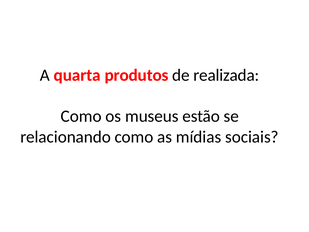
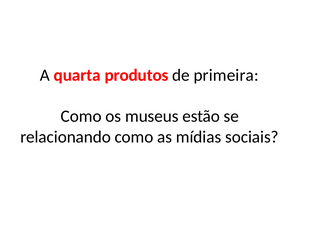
realizada: realizada -> primeira
